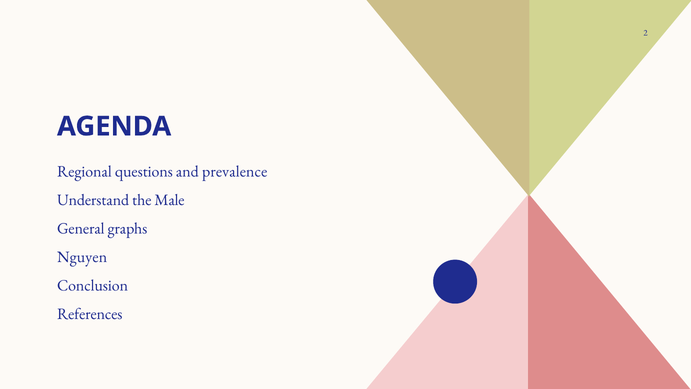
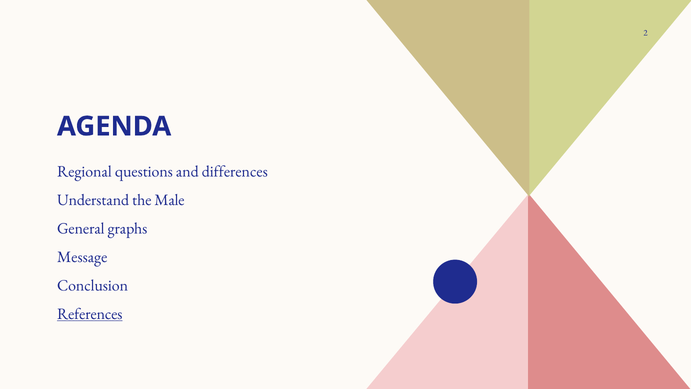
prevalence: prevalence -> differences
Nguyen: Nguyen -> Message
References underline: none -> present
